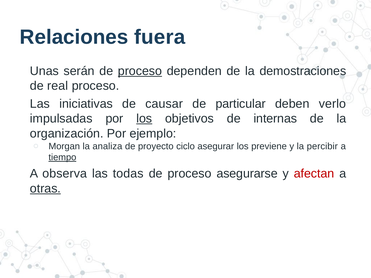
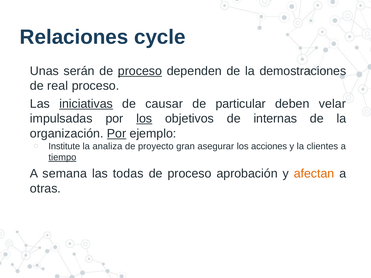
fuera: fuera -> cycle
iniciativas underline: none -> present
verlo: verlo -> velar
Por at (117, 134) underline: none -> present
Morgan: Morgan -> Institute
ciclo: ciclo -> gran
previene: previene -> acciones
percibir: percibir -> clientes
observa: observa -> semana
asegurarse: asegurarse -> aprobación
afectan colour: red -> orange
otras underline: present -> none
